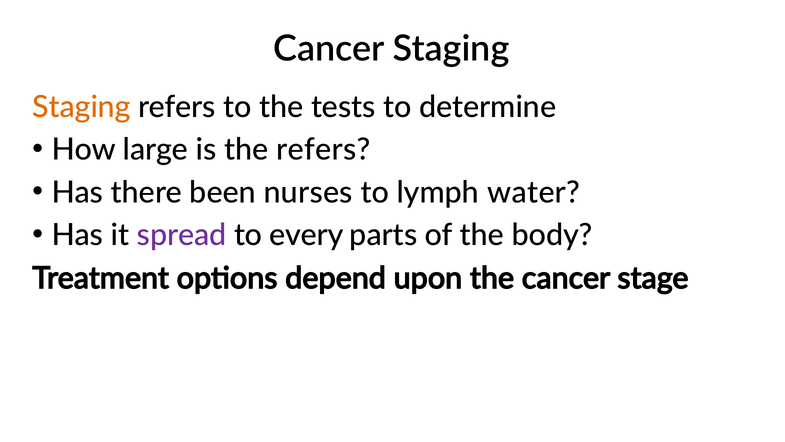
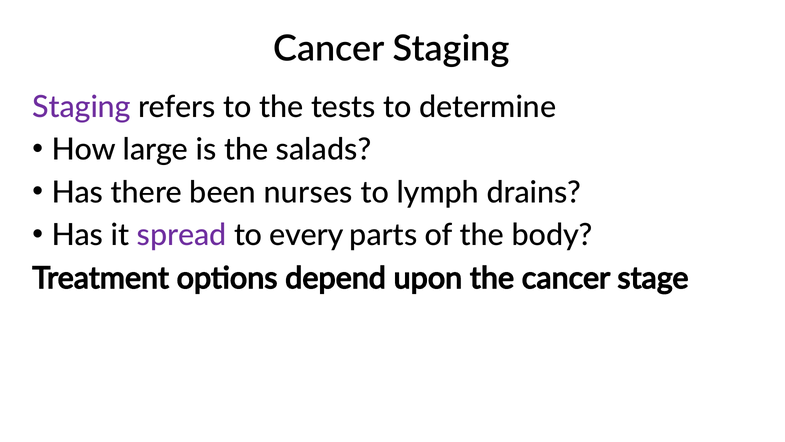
Staging at (81, 107) colour: orange -> purple
the refers: refers -> salads
water: water -> drains
